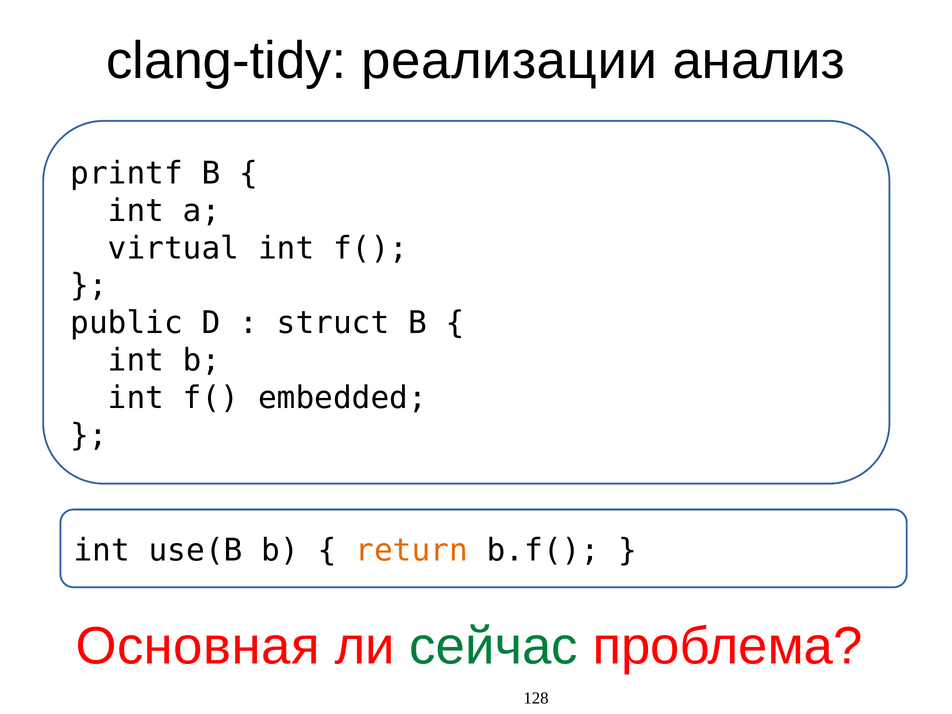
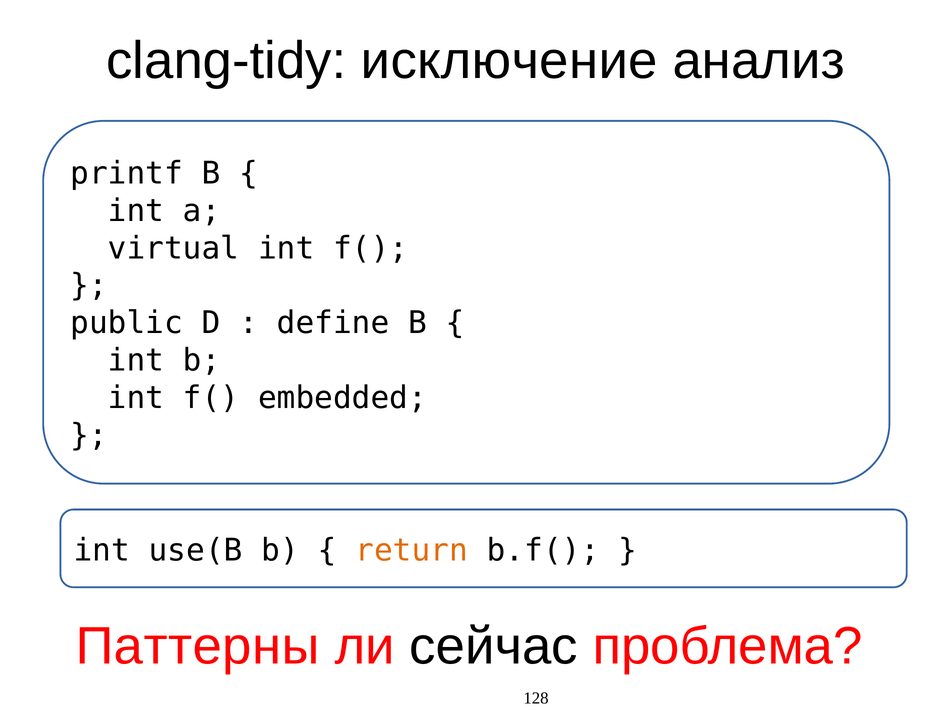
реализации: реализации -> исключение
struct: struct -> define
Основная: Основная -> Паттерны
сейчас colour: green -> black
